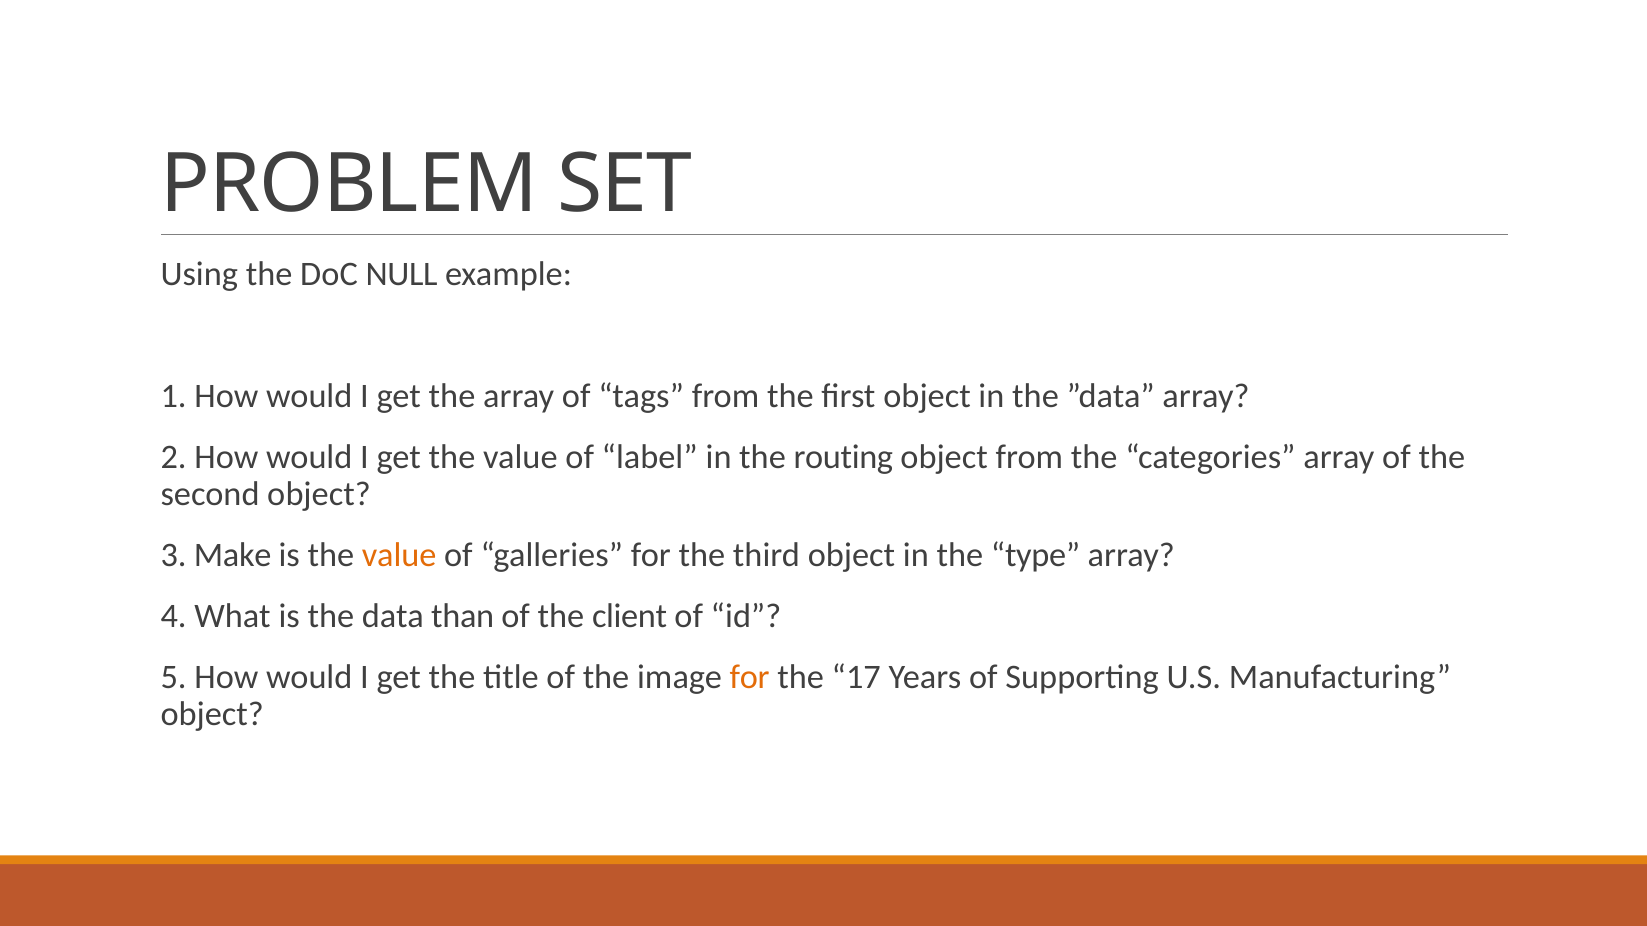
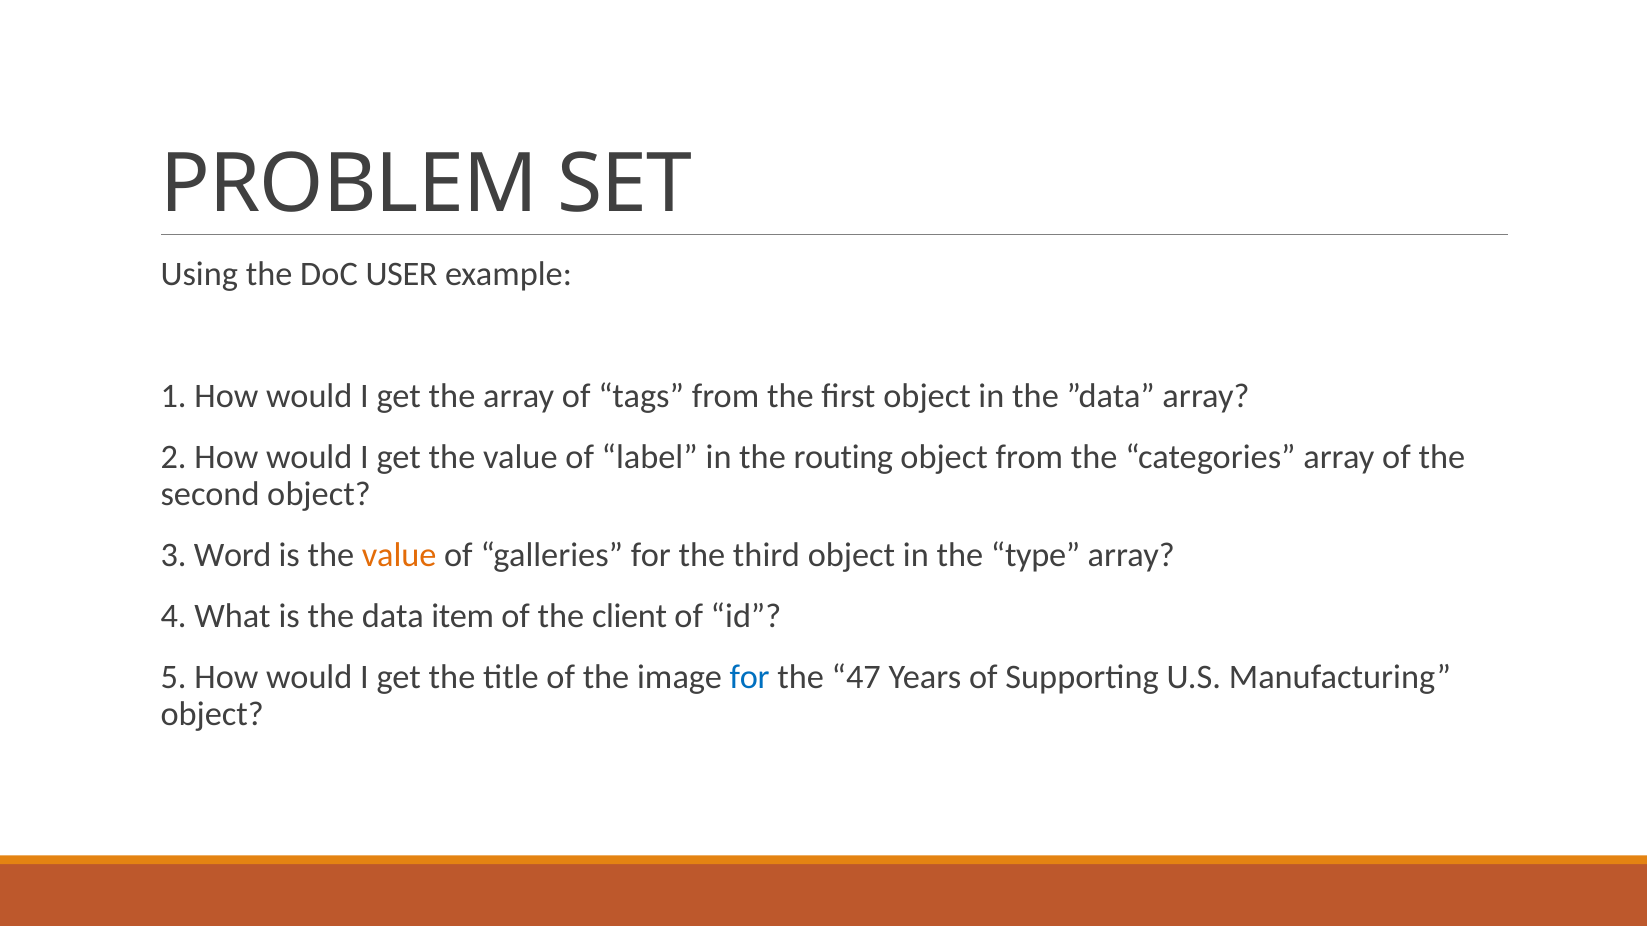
NULL: NULL -> USER
Make: Make -> Word
than: than -> item
for at (750, 677) colour: orange -> blue
17: 17 -> 47
